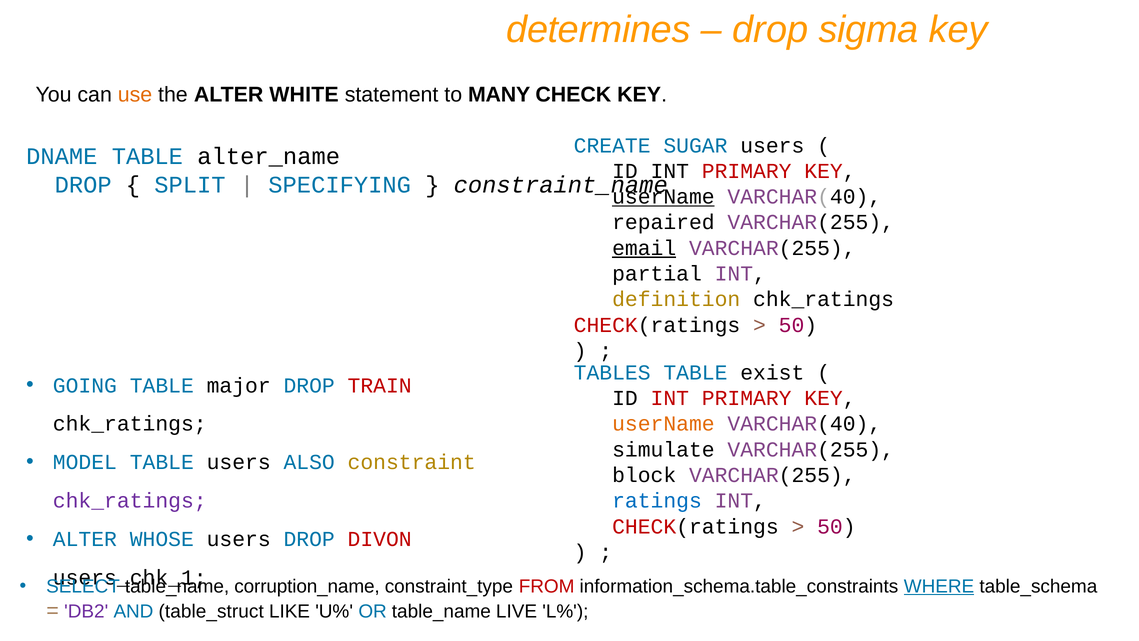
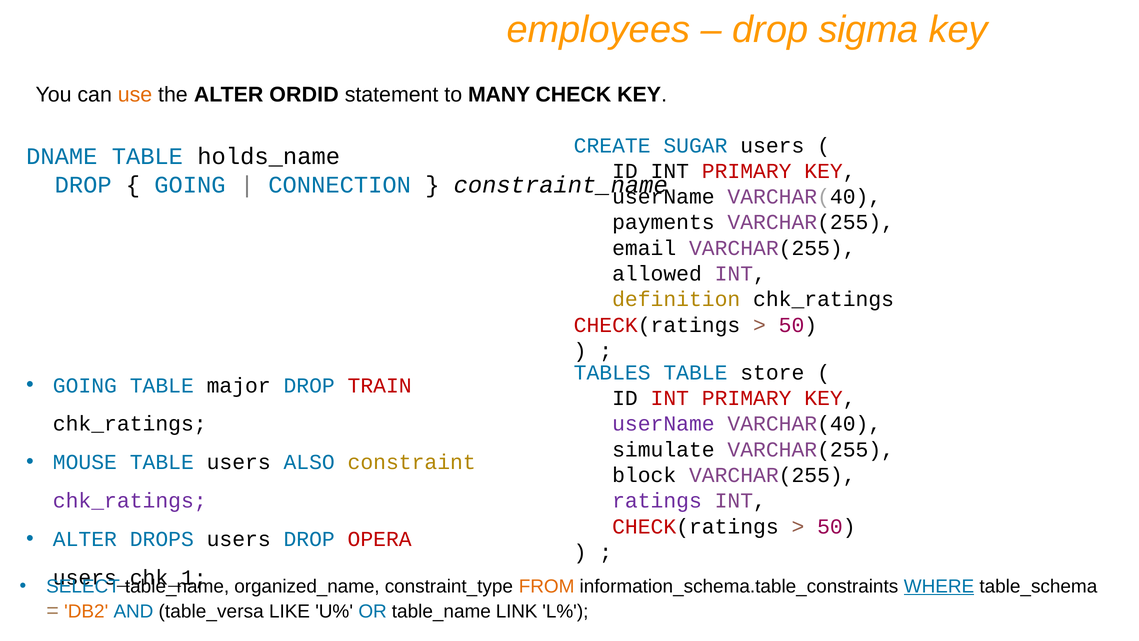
determines: determines -> employees
WHITE: WHITE -> ORDID
alter_name: alter_name -> holds_name
SPLIT at (190, 185): SPLIT -> GOING
SPECIFYING: SPECIFYING -> CONNECTION
userName at (663, 197) underline: present -> none
repaired: repaired -> payments
email underline: present -> none
partial: partial -> allowed
exist: exist -> store
userName at (663, 424) colour: orange -> purple
MODEL: MODEL -> MOUSE
ratings colour: blue -> purple
WHOSE: WHOSE -> DROPS
DIVON: DIVON -> OPERA
corruption_name: corruption_name -> organized_name
FROM colour: red -> orange
DB2 colour: purple -> orange
table_struct: table_struct -> table_versa
LIVE: LIVE -> LINK
